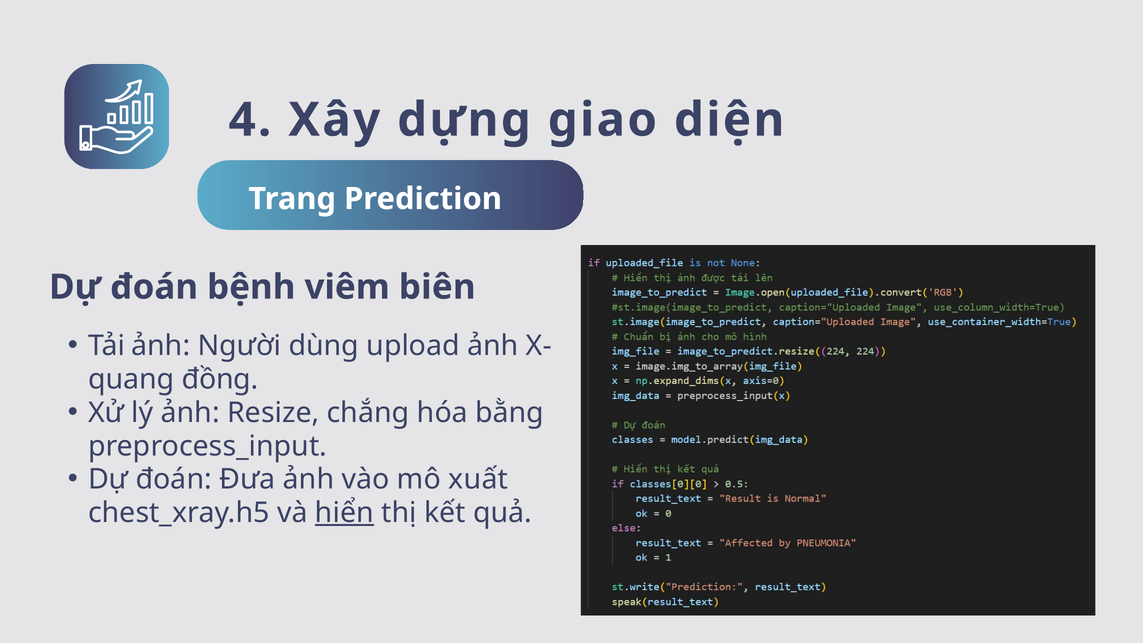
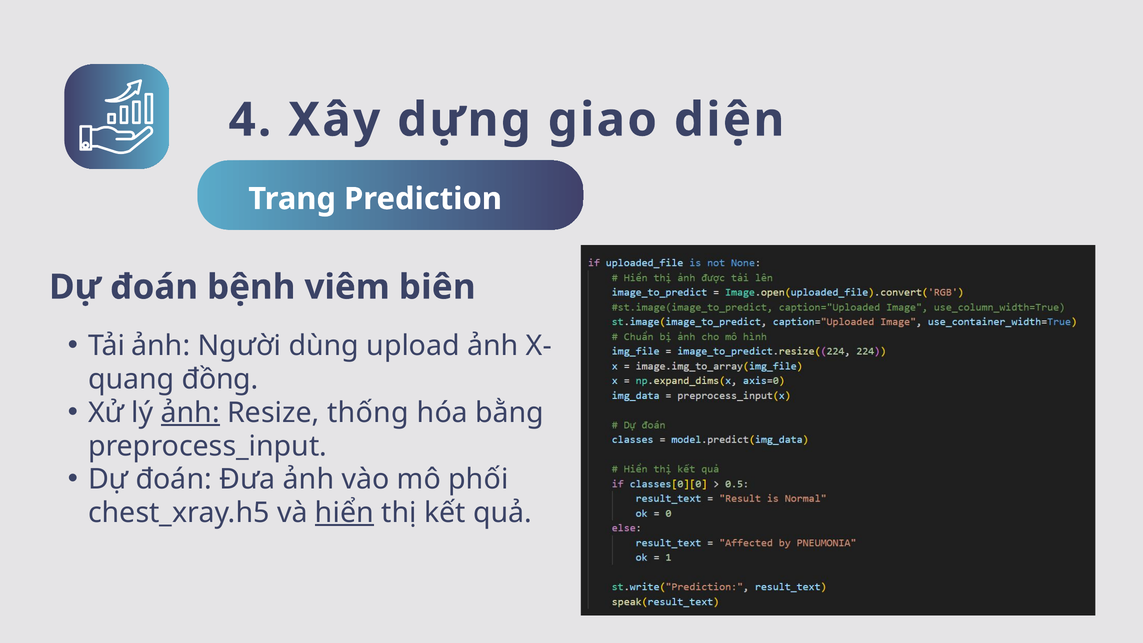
ảnh at (190, 413) underline: none -> present
chắng: chắng -> thống
xuất: xuất -> phối
